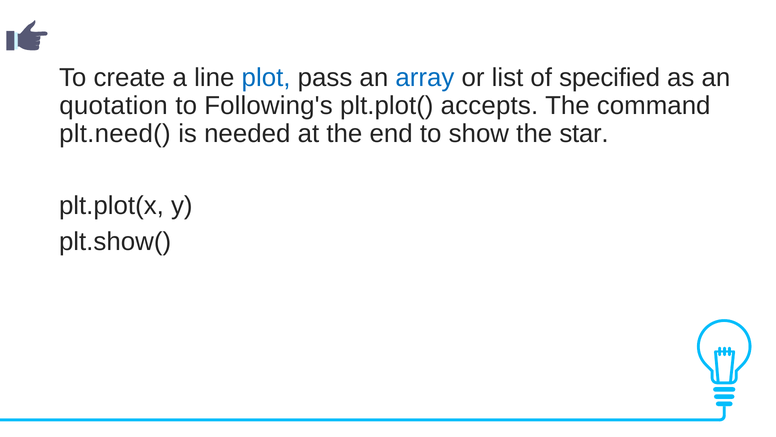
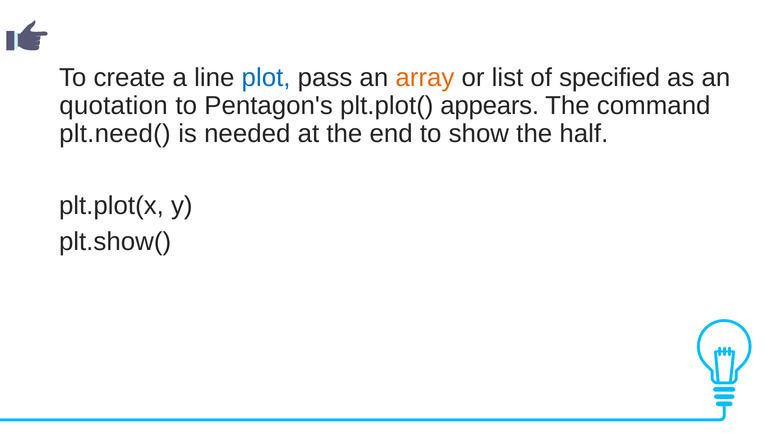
array colour: blue -> orange
Following's: Following's -> Pentagon's
accepts: accepts -> appears
star: star -> half
